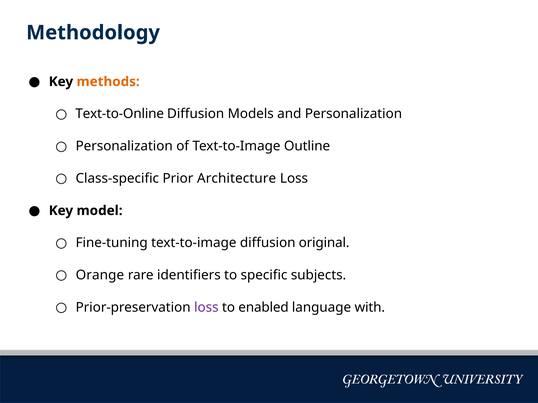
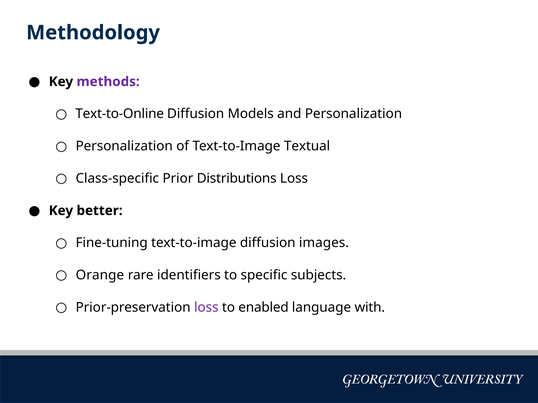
methods colour: orange -> purple
Outline: Outline -> Textual
Architecture: Architecture -> Distributions
model: model -> better
original: original -> images
